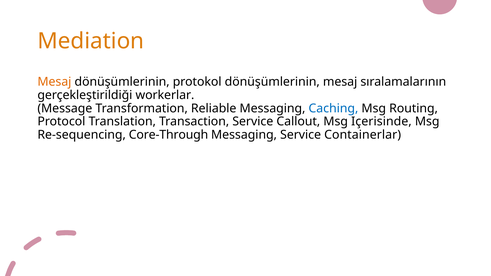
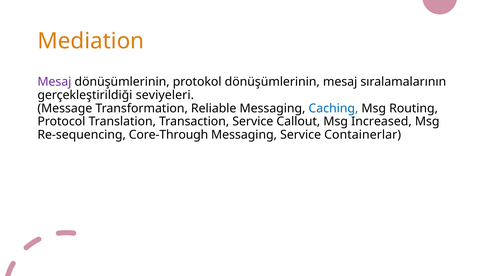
Mesaj at (54, 82) colour: orange -> purple
workerlar: workerlar -> seviyeleri
Içerisinde: Içerisinde -> Increased
